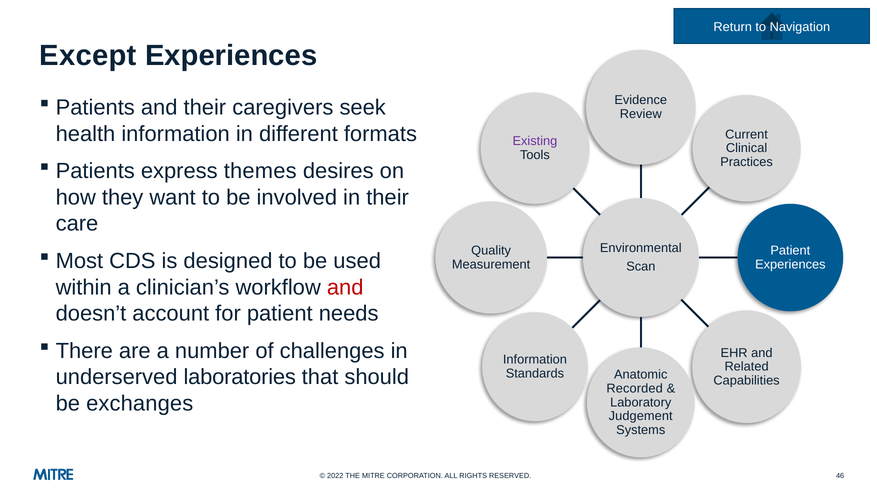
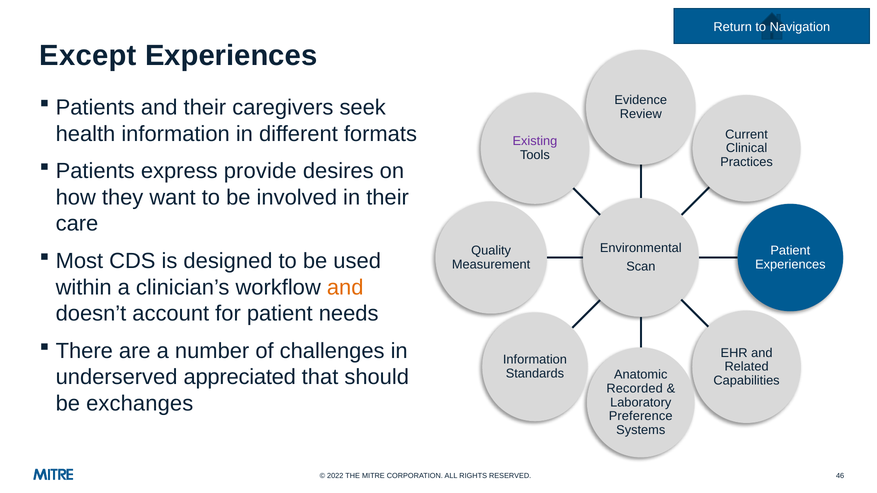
themes: themes -> provide
and at (345, 288) colour: red -> orange
laboratories: laboratories -> appreciated
Judgement: Judgement -> Preference
